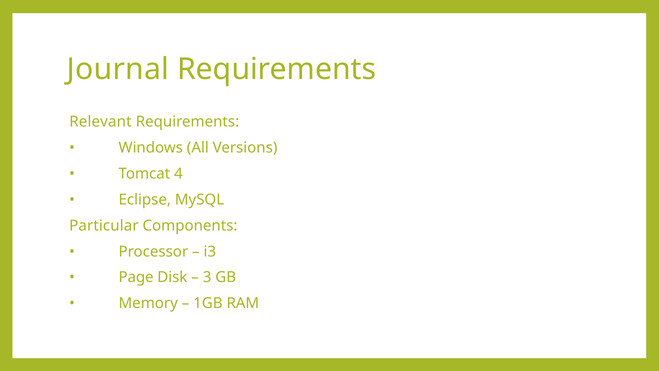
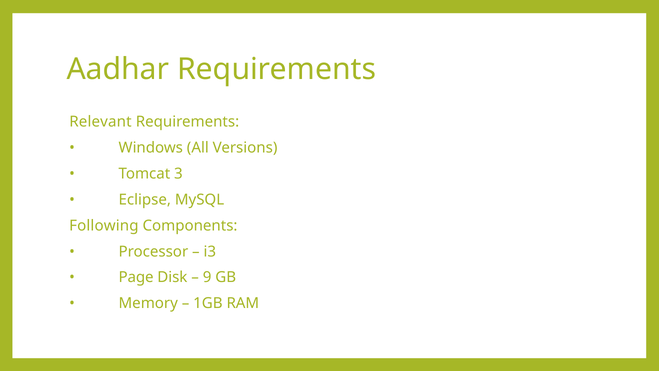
Journal: Journal -> Aadhar
4: 4 -> 3
Particular: Particular -> Following
3: 3 -> 9
